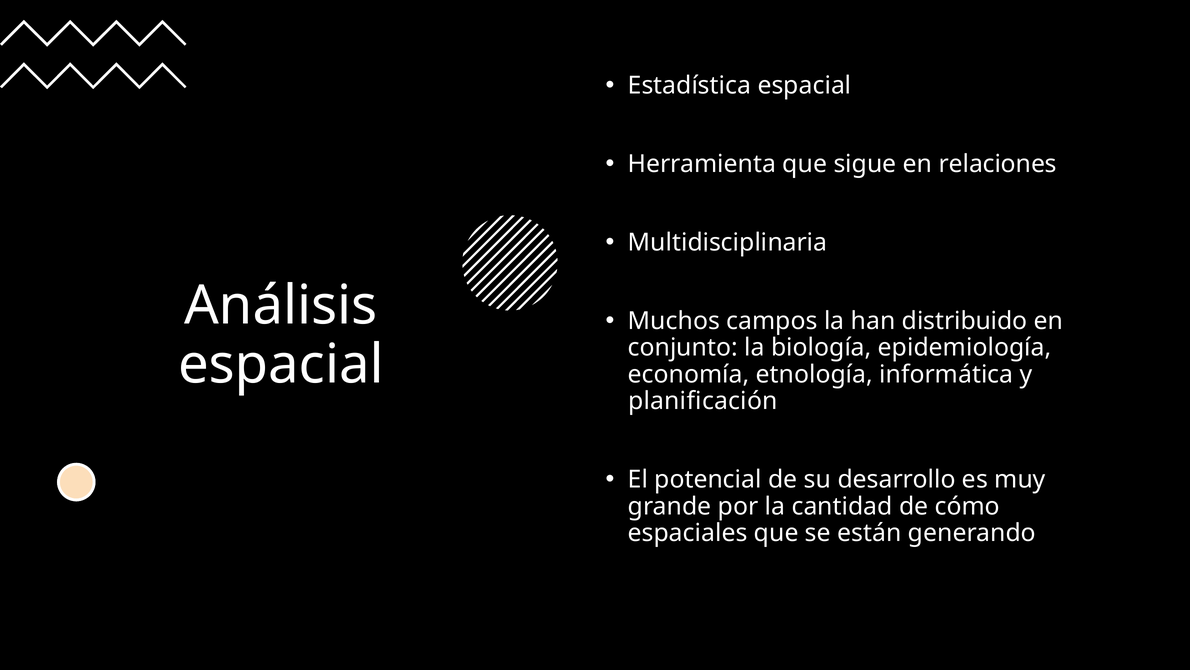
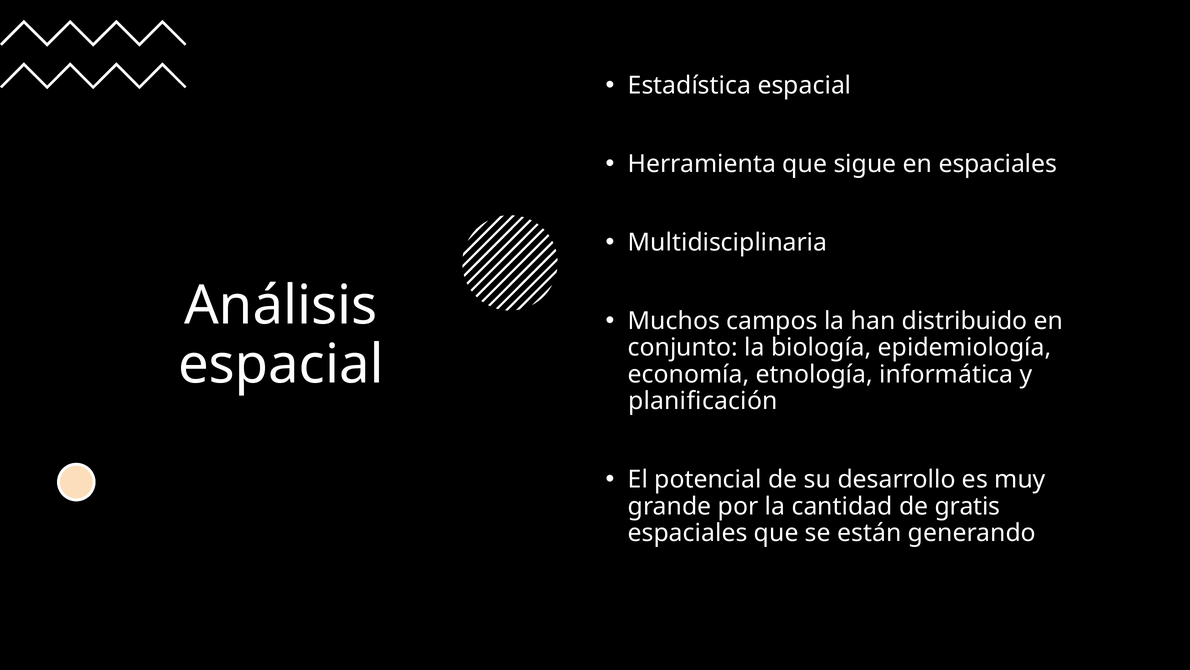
en relaciones: relaciones -> espaciales
cómo: cómo -> gratis
